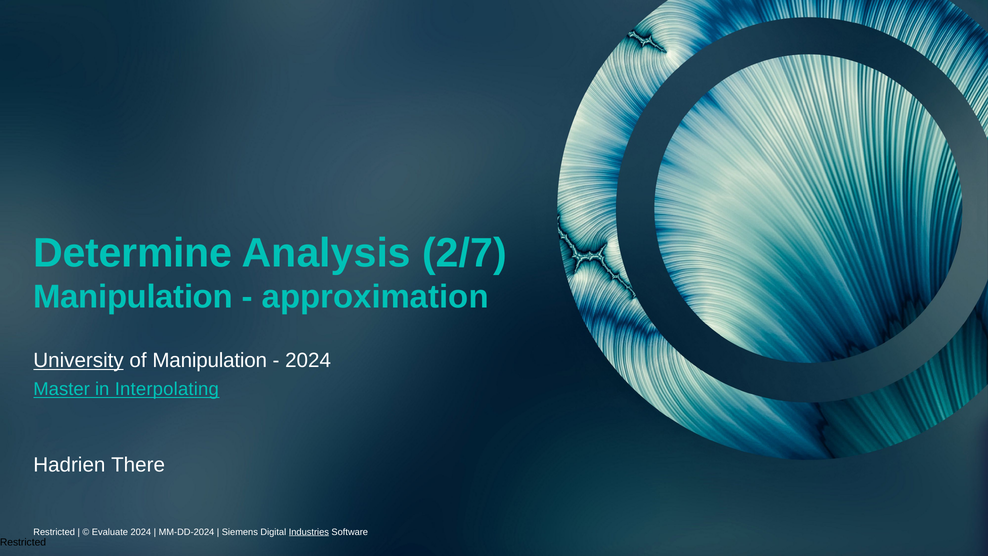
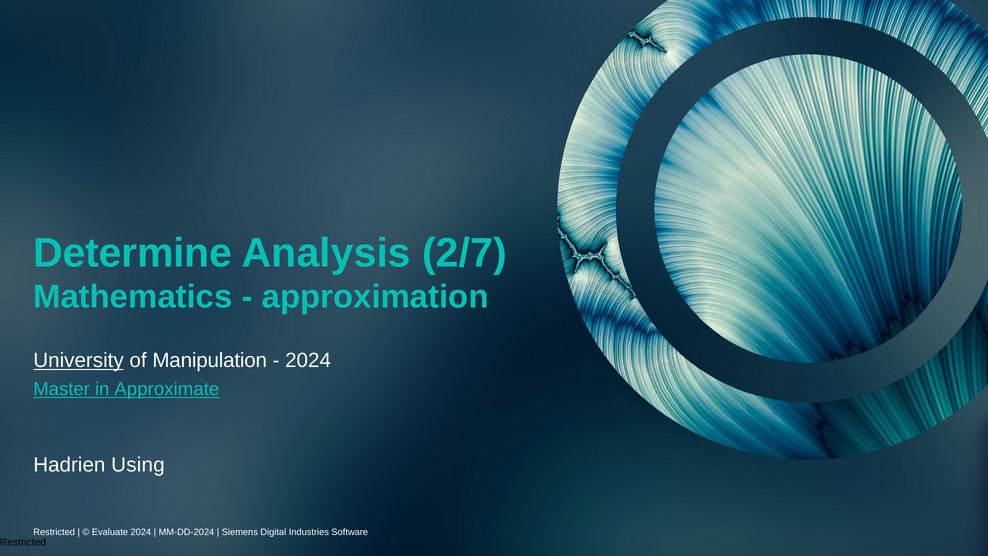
Manipulation at (133, 297): Manipulation -> Mathematics
Interpolating: Interpolating -> Approximate
There: There -> Using
Industries underline: present -> none
